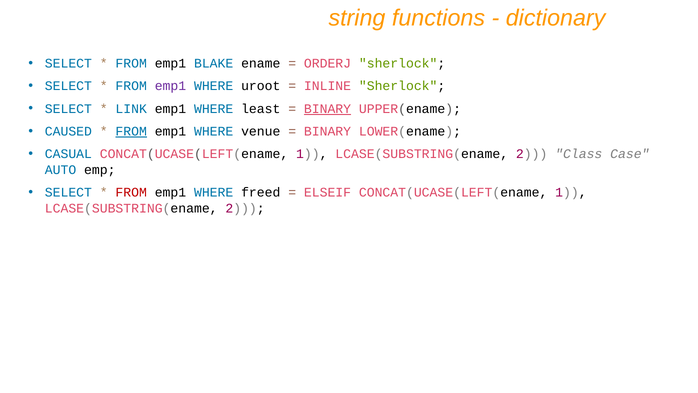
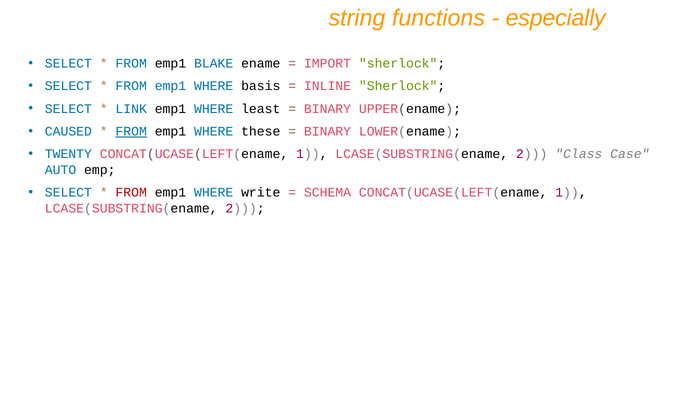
dictionary: dictionary -> especially
ORDERJ: ORDERJ -> IMPORT
emp1 at (170, 86) colour: purple -> blue
uroot: uroot -> basis
BINARY at (328, 109) underline: present -> none
venue: venue -> these
CASUAL: CASUAL -> TWENTY
freed: freed -> write
ELSEIF: ELSEIF -> SCHEMA
